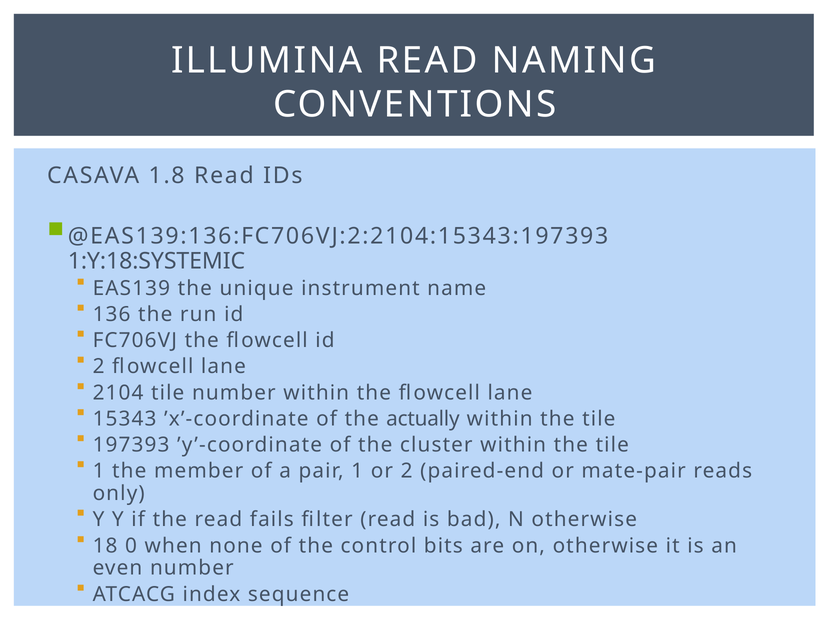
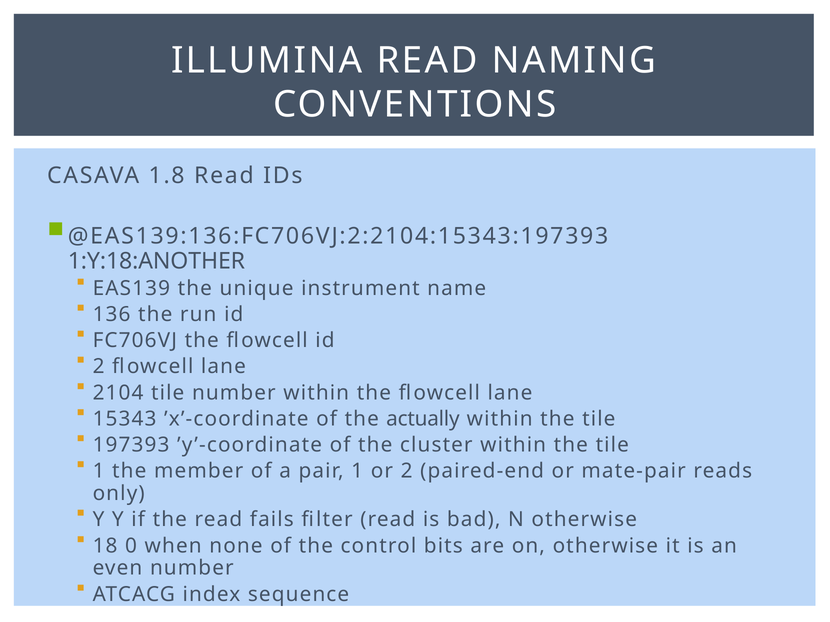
1:Y:18:SYSTEMIC: 1:Y:18:SYSTEMIC -> 1:Y:18:ANOTHER
